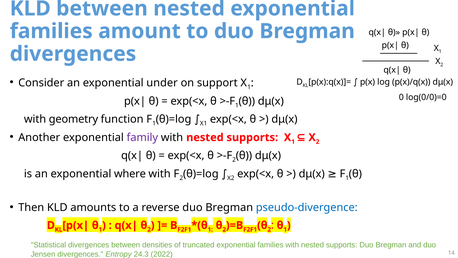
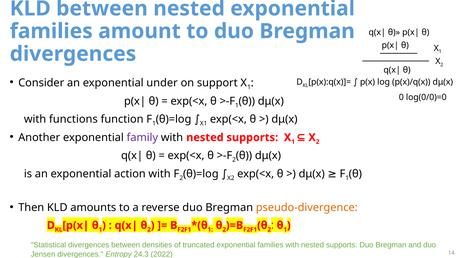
geometry: geometry -> functions
where: where -> action
pseudo-divergence colour: blue -> orange
